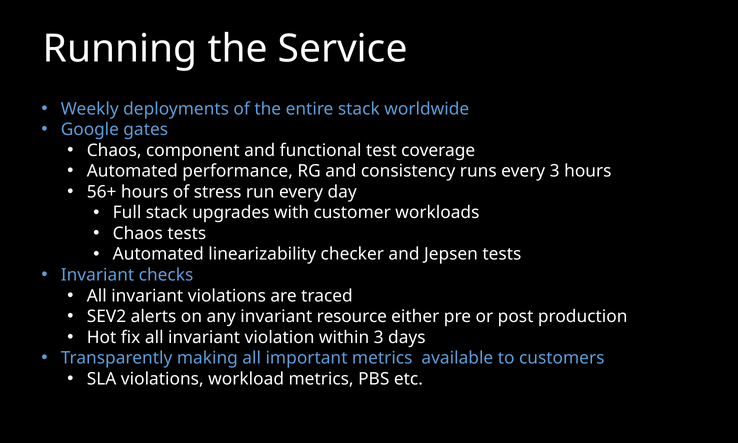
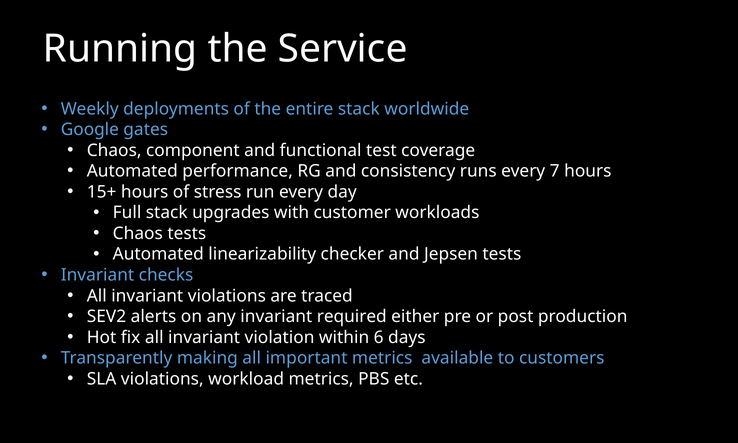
every 3: 3 -> 7
56+: 56+ -> 15+
resource: resource -> required
within 3: 3 -> 6
